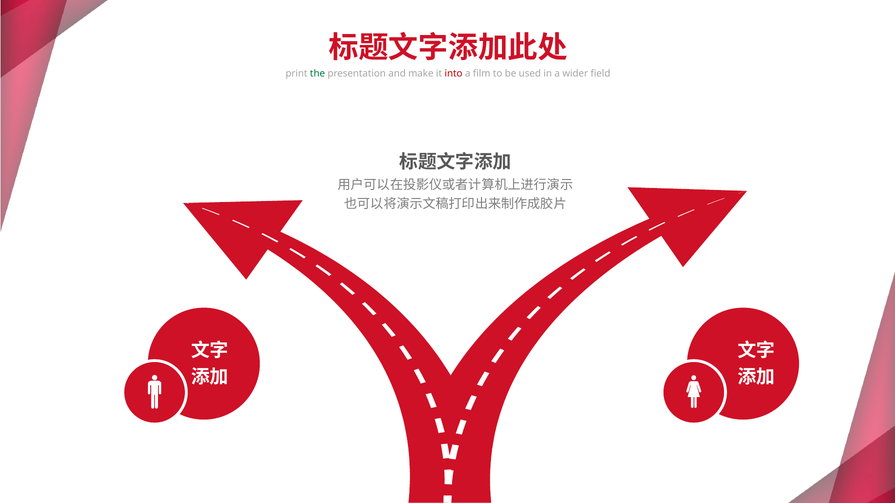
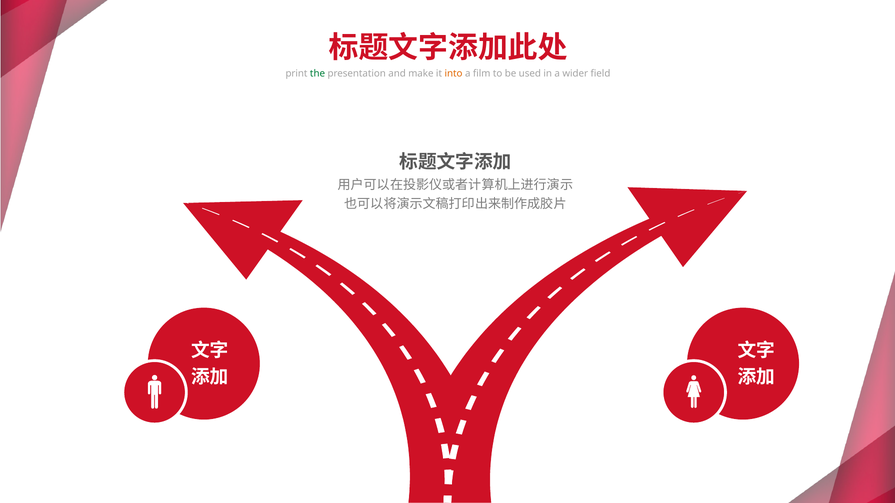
into colour: red -> orange
